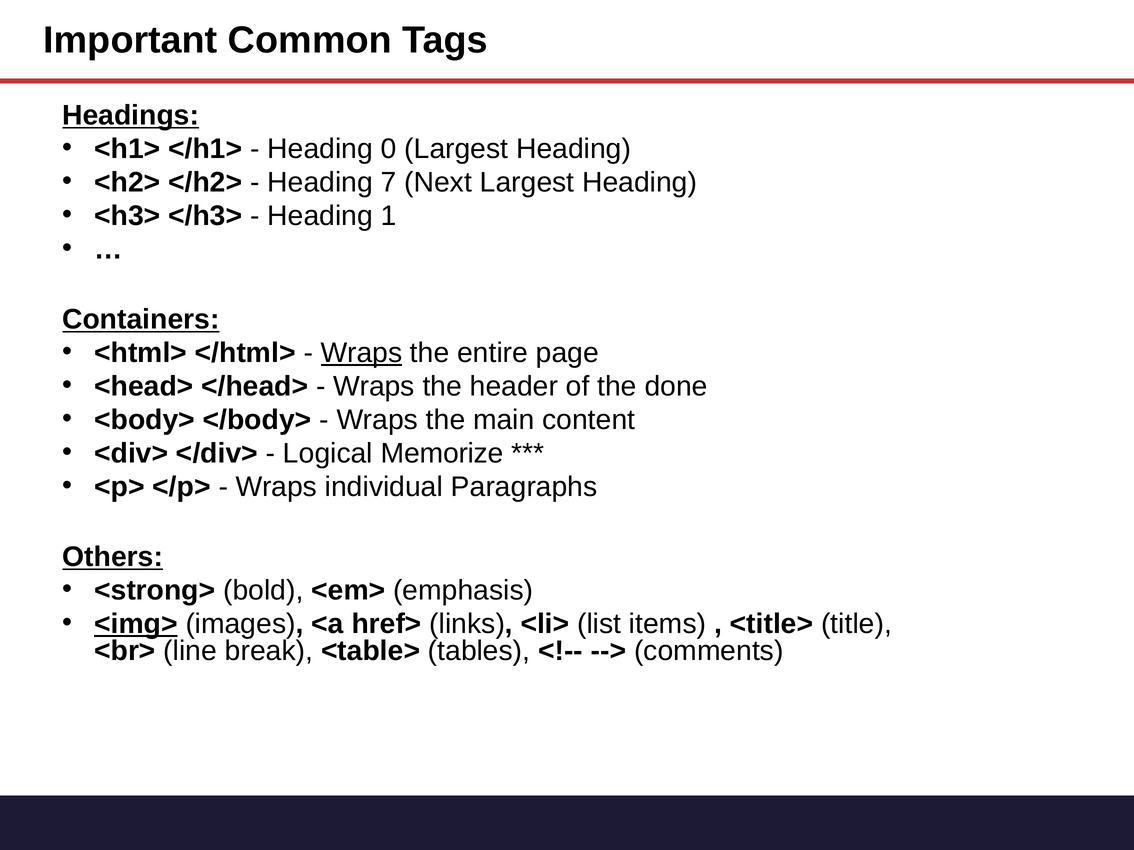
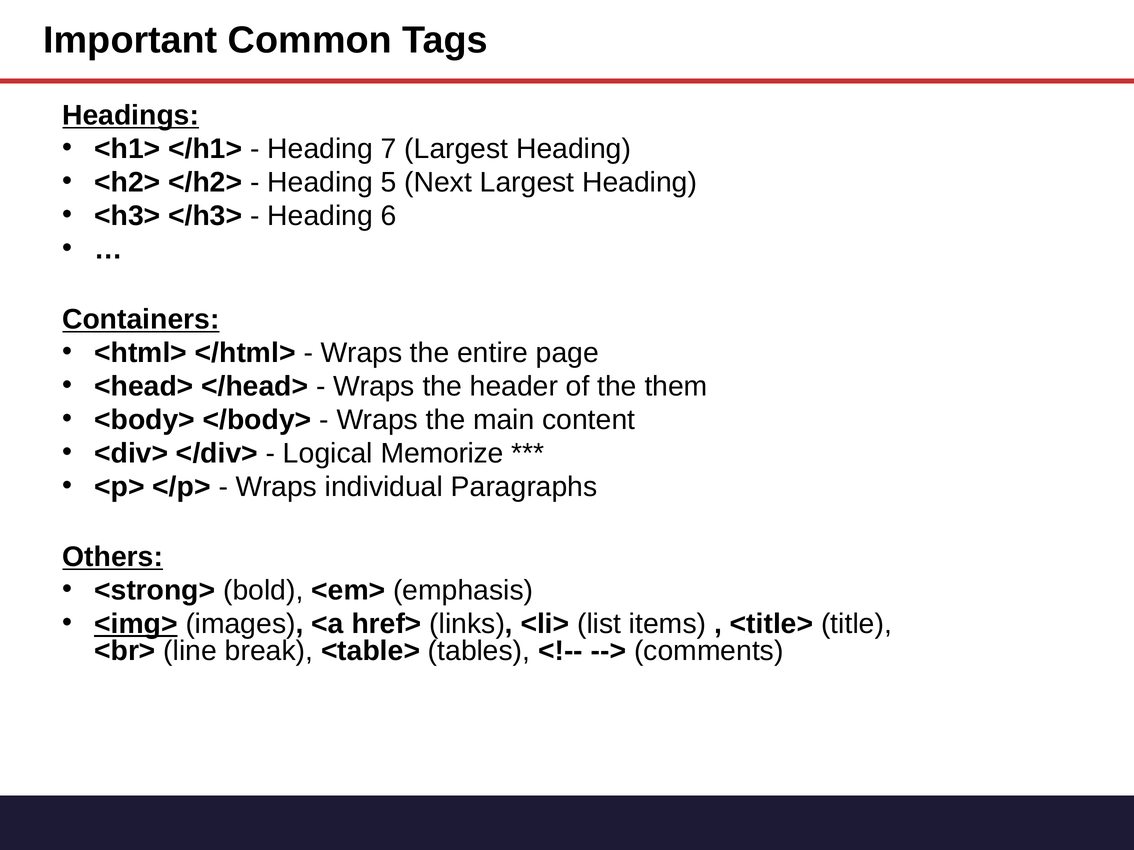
0: 0 -> 7
7: 7 -> 5
1: 1 -> 6
Wraps at (362, 353) underline: present -> none
done: done -> them
